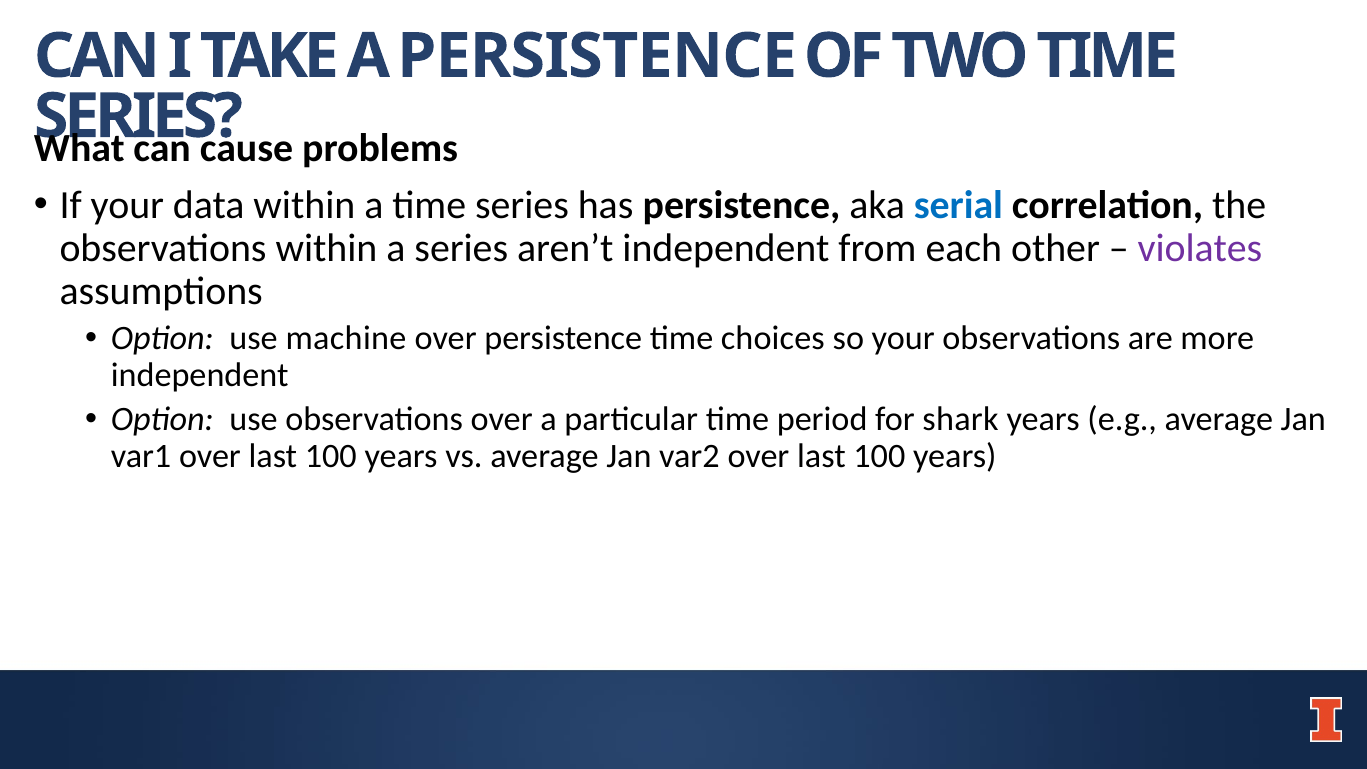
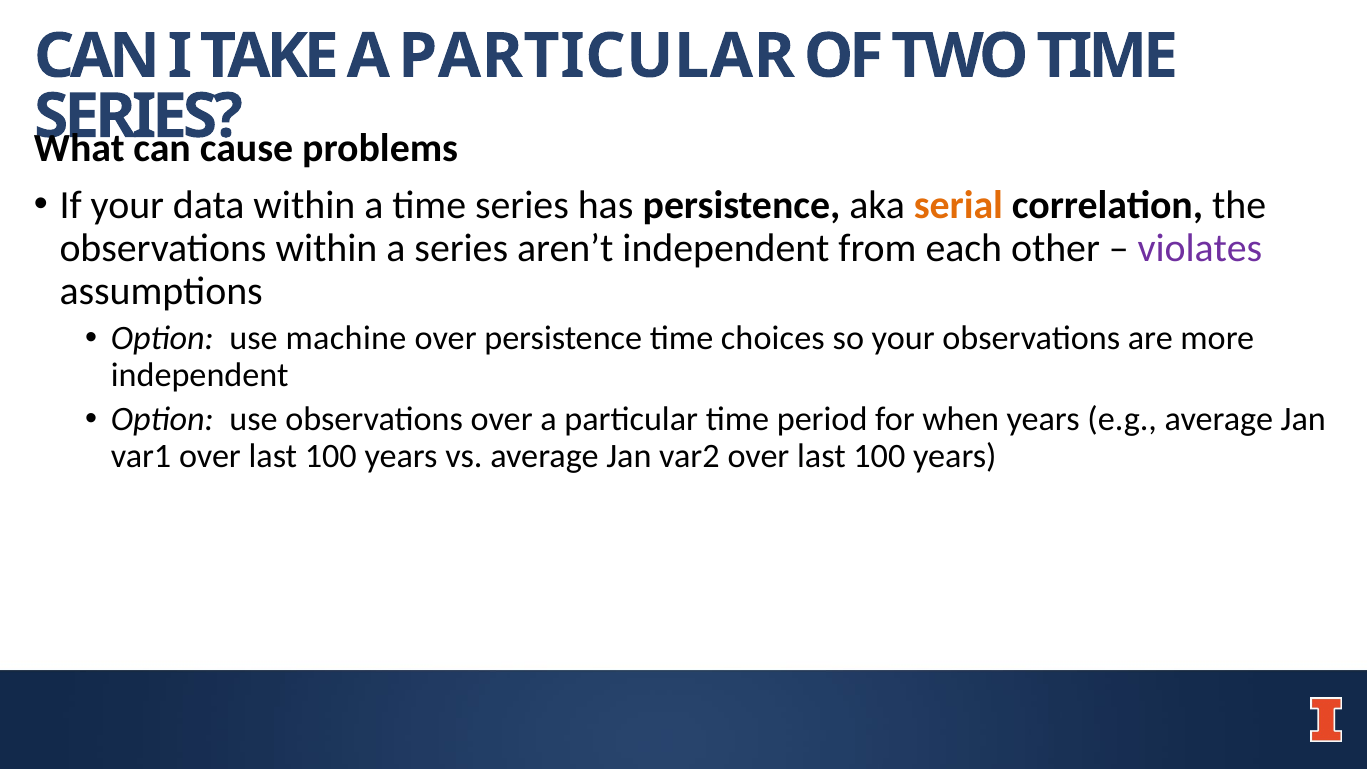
TAKE A PERSISTENCE: PERSISTENCE -> PARTICULAR
serial colour: blue -> orange
shark: shark -> when
